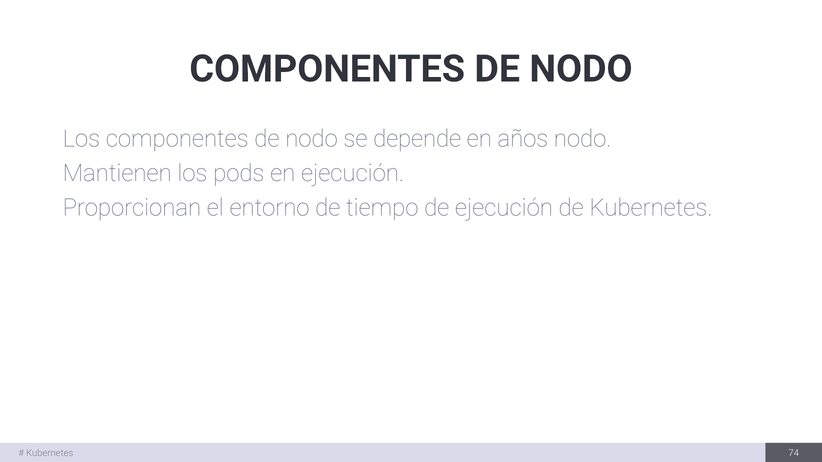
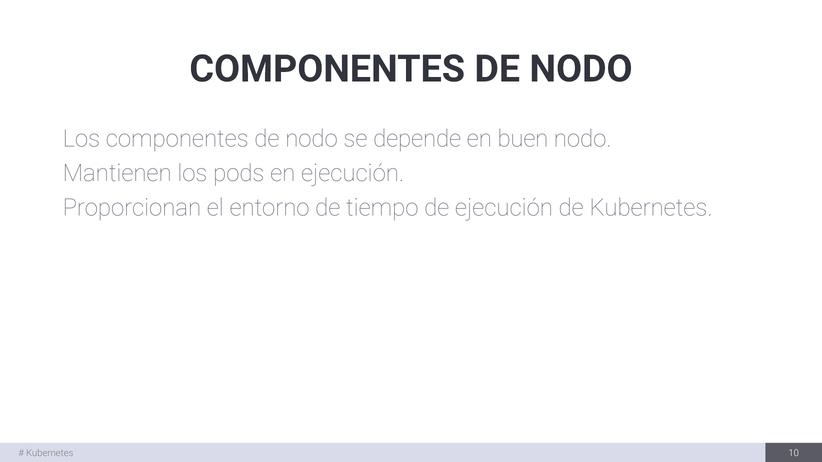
años: años -> buen
74: 74 -> 10
